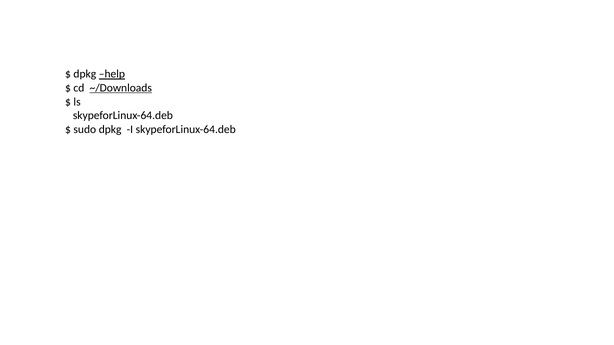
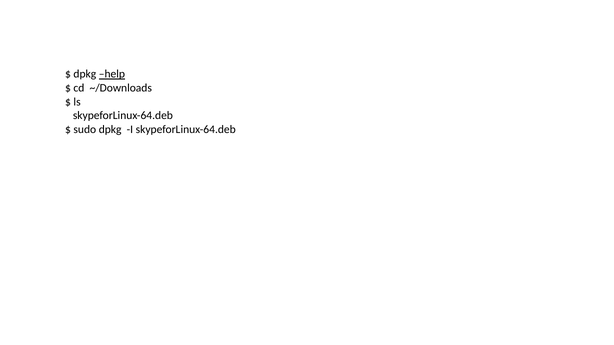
~/Downloads underline: present -> none
